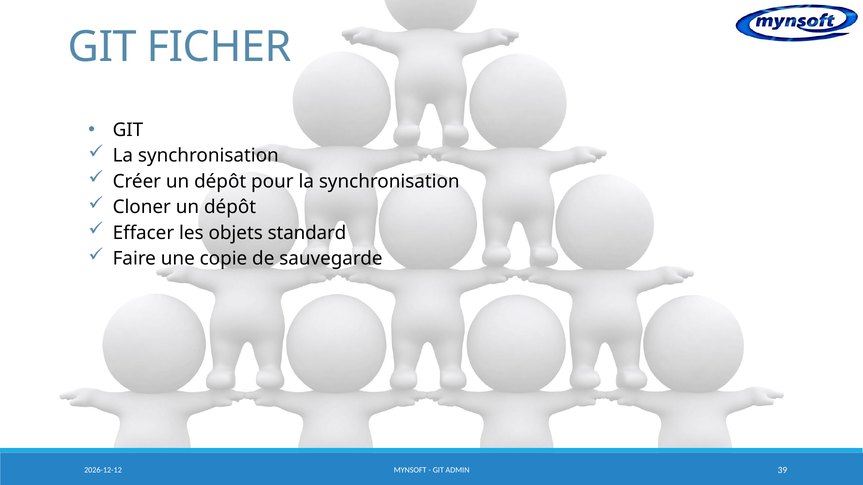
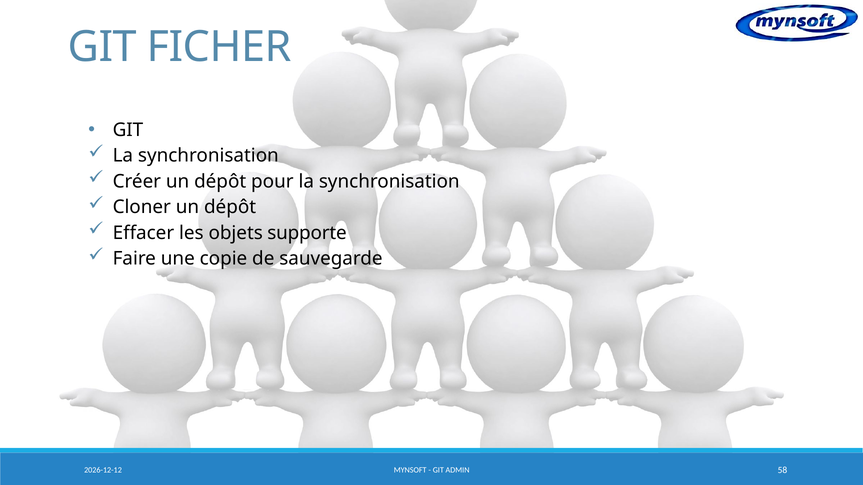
standard: standard -> supporte
39: 39 -> 58
